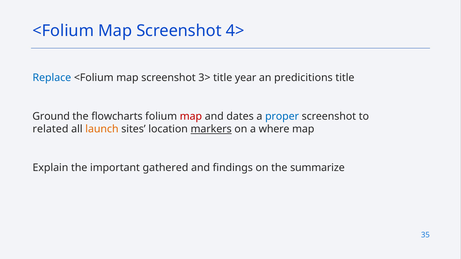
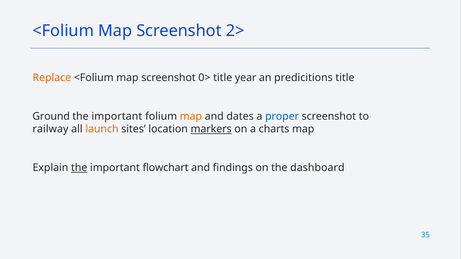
4>: 4> -> 2>
Replace colour: blue -> orange
3>: 3> -> 0>
flowcharts at (117, 117): flowcharts -> important
map at (191, 117) colour: red -> orange
related: related -> railway
where: where -> charts
the at (79, 168) underline: none -> present
gathered: gathered -> flowchart
summarize: summarize -> dashboard
